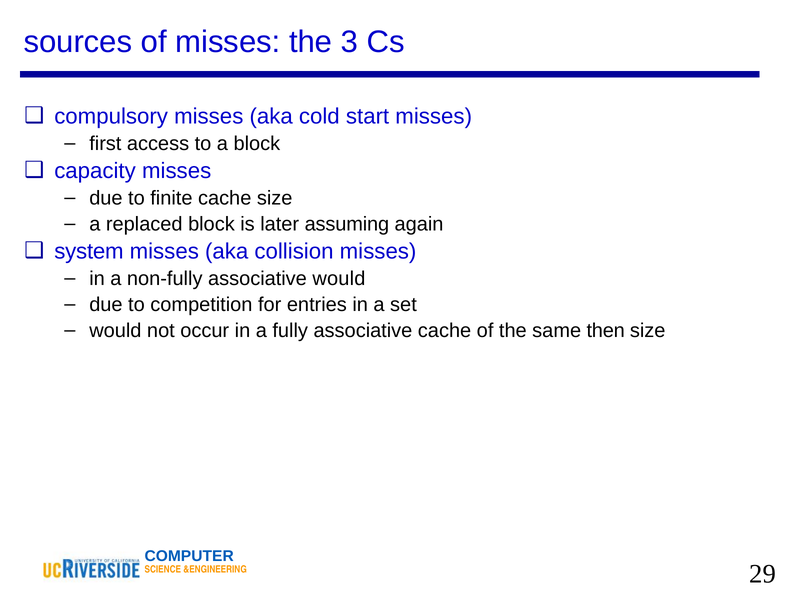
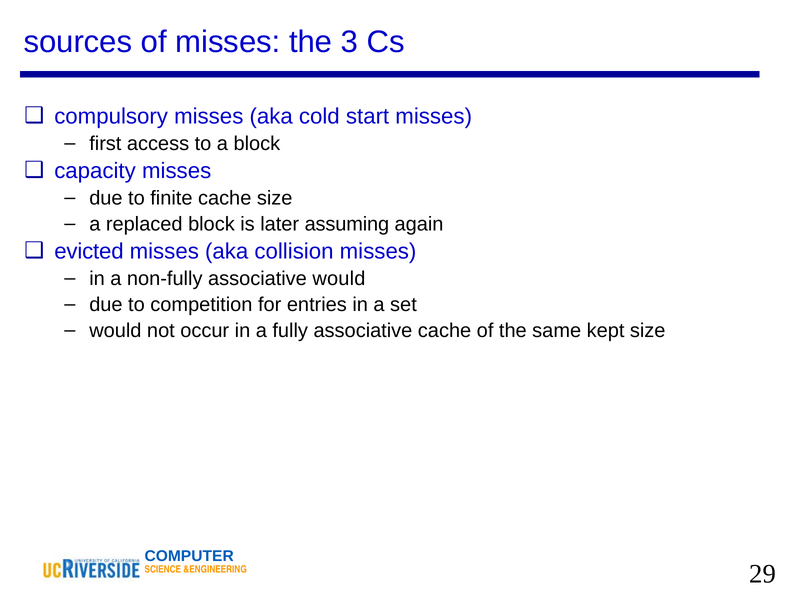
system: system -> evicted
then: then -> kept
